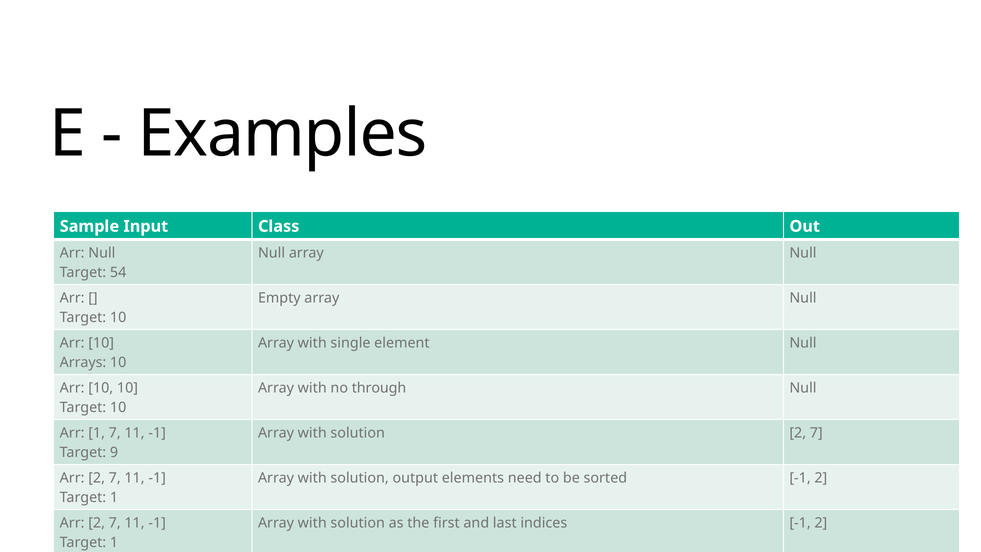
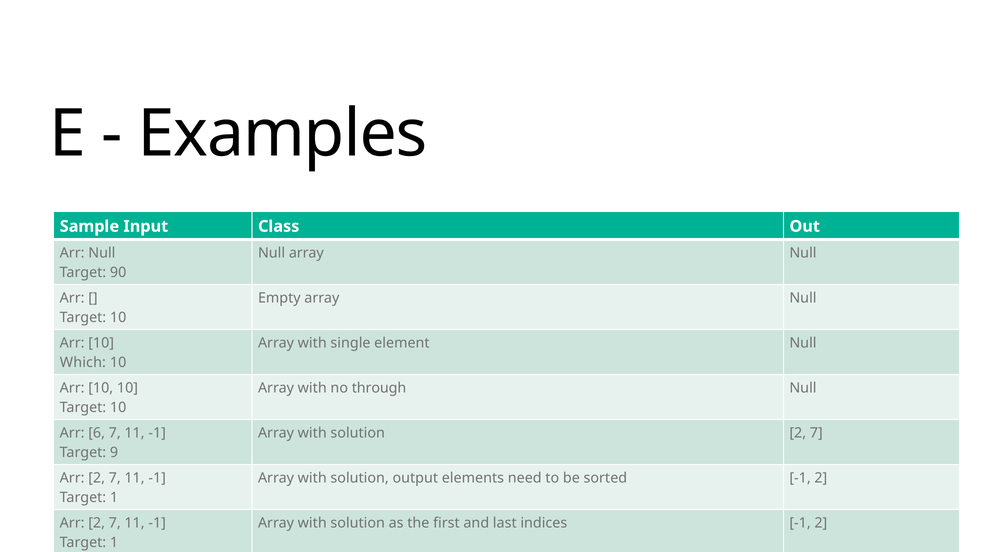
54: 54 -> 90
Arrays: Arrays -> Which
Arr 1: 1 -> 6
